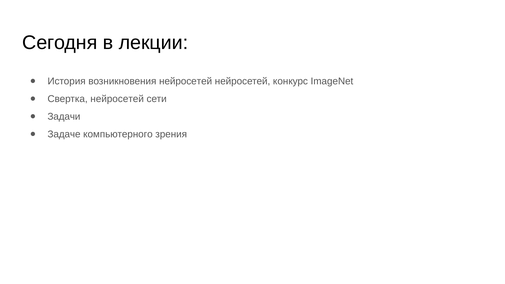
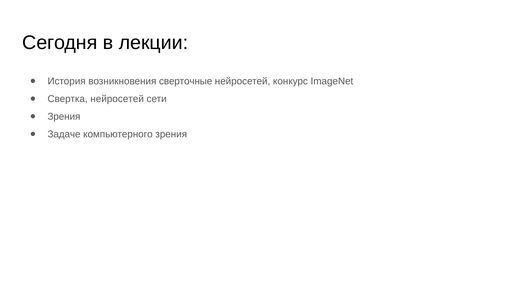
возникновения нейросетей: нейросетей -> сверточные
Задачи at (64, 117): Задачи -> Зрения
